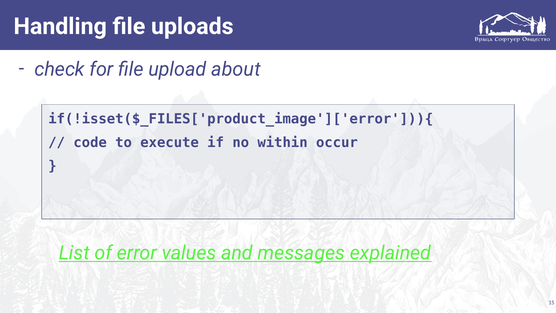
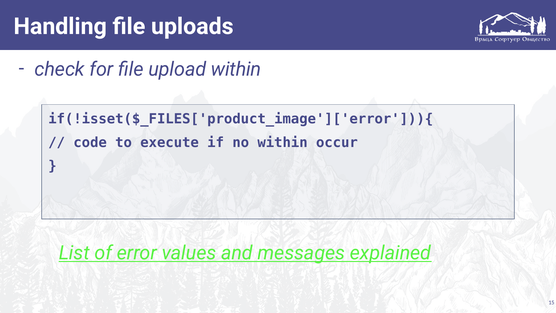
upload about: about -> within
